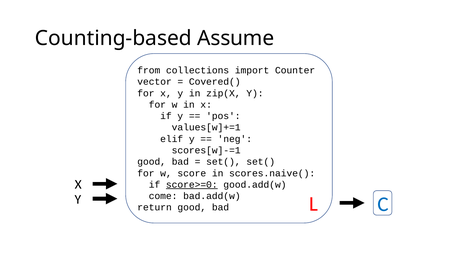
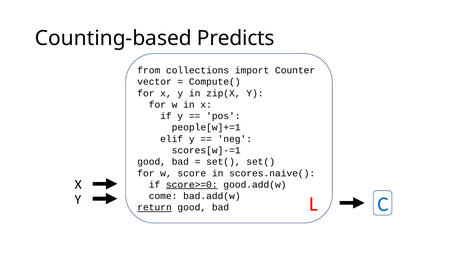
Assume: Assume -> Predicts
Covered(: Covered( -> Compute(
values[w]+=1: values[w]+=1 -> people[w]+=1
return underline: none -> present
